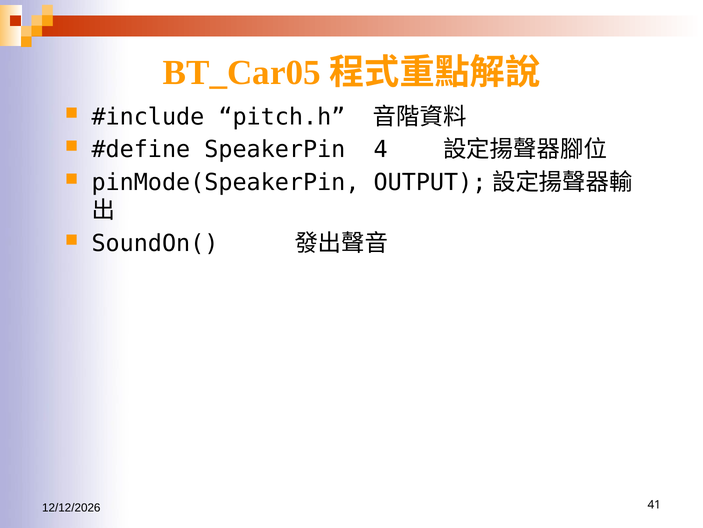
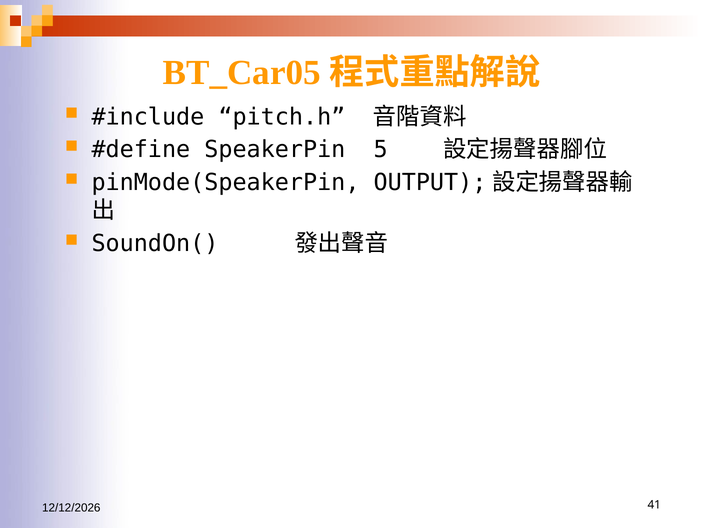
4: 4 -> 5
